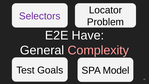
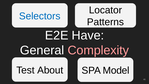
Selectors colour: purple -> blue
Problem: Problem -> Patterns
Goals: Goals -> About
